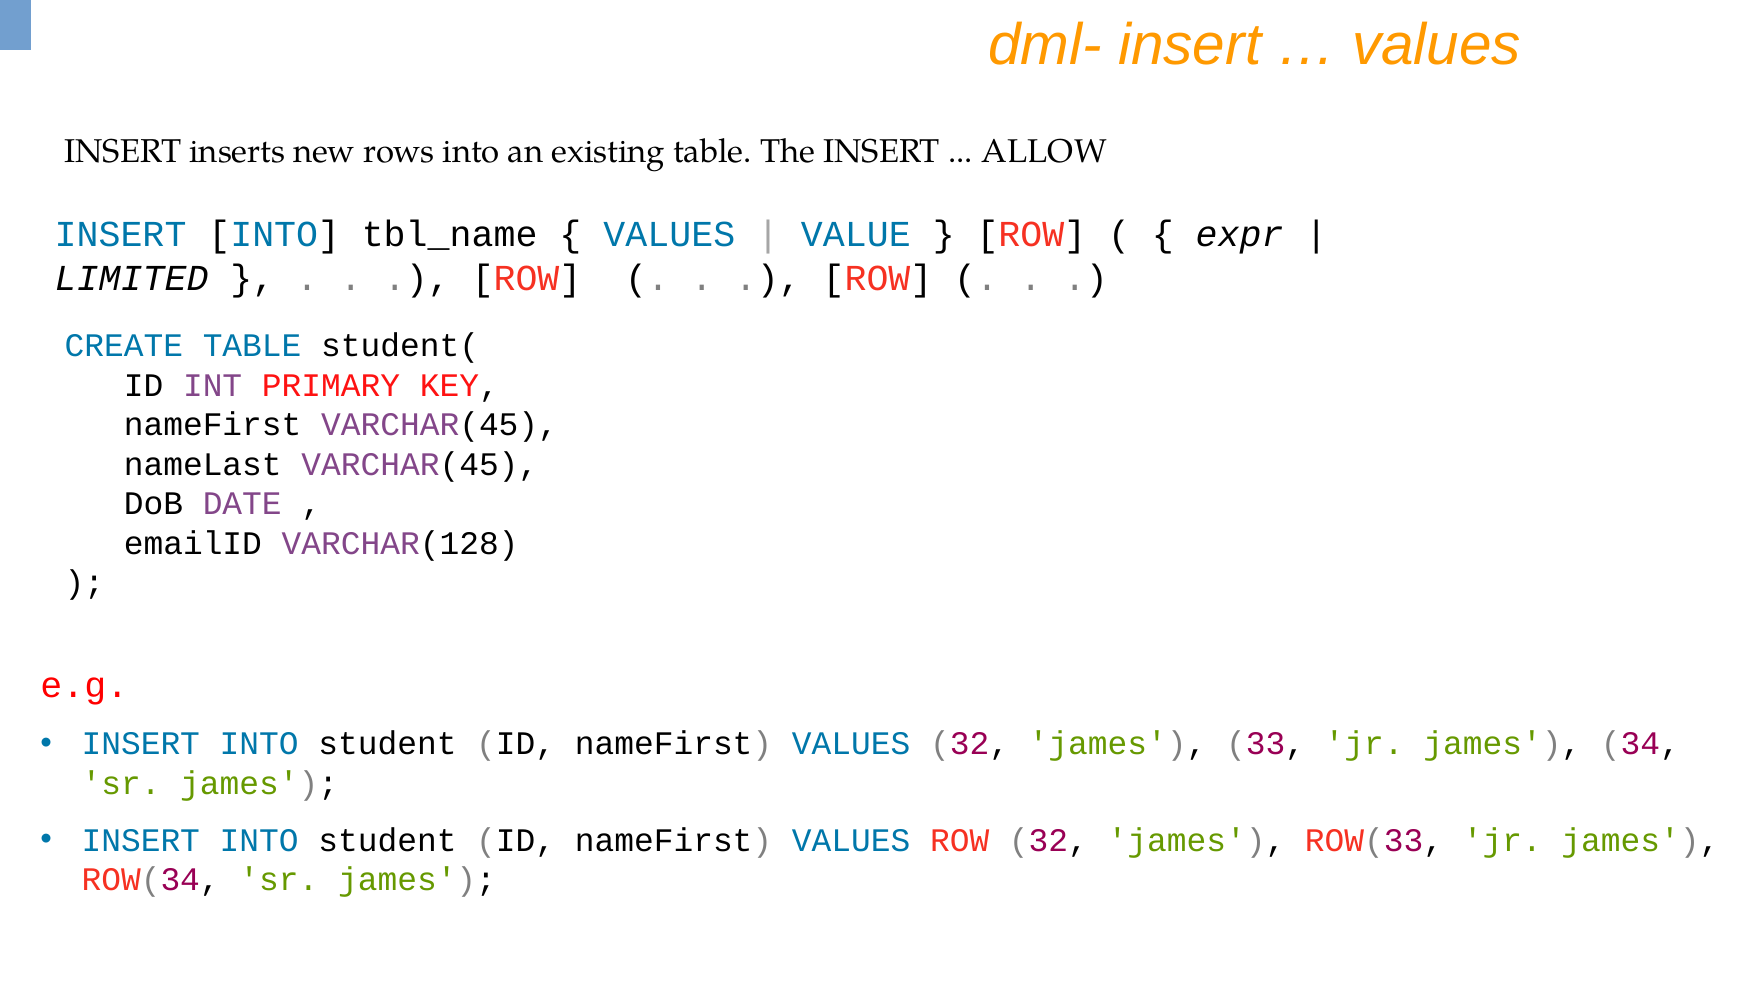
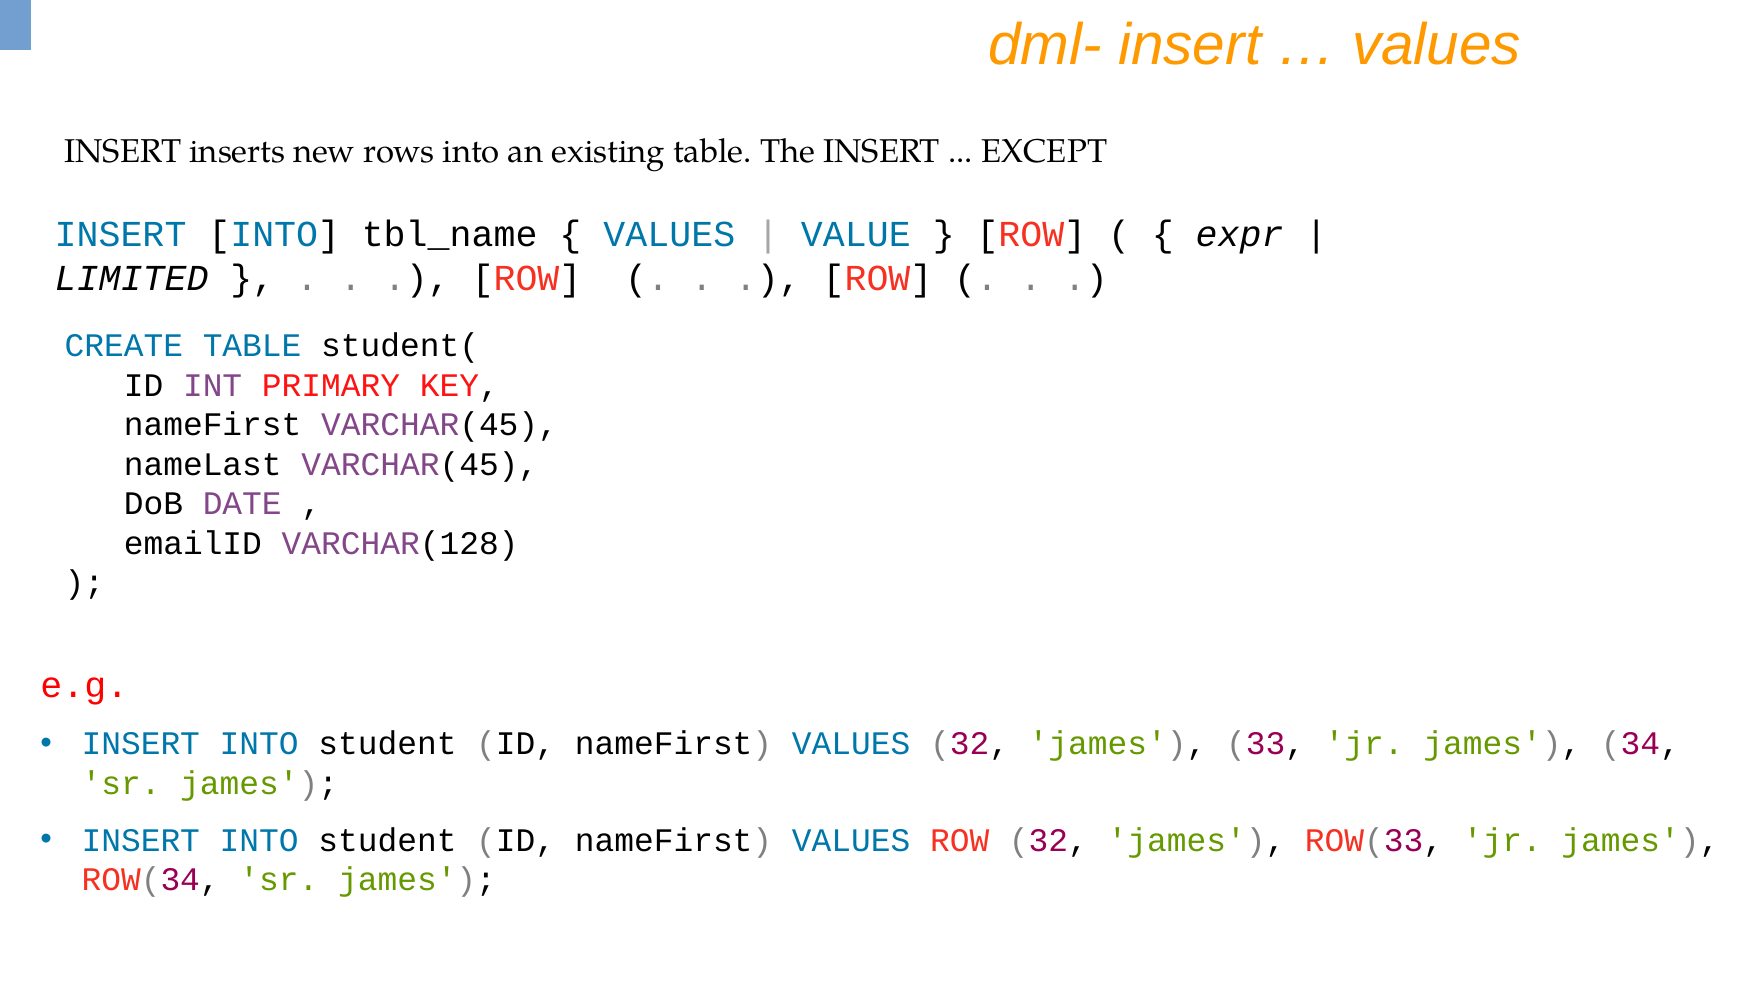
ALLOW: ALLOW -> EXCEPT
